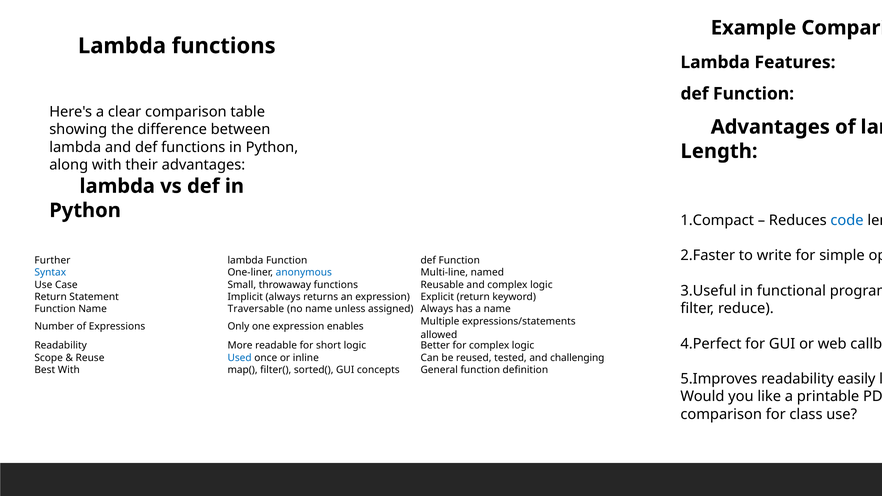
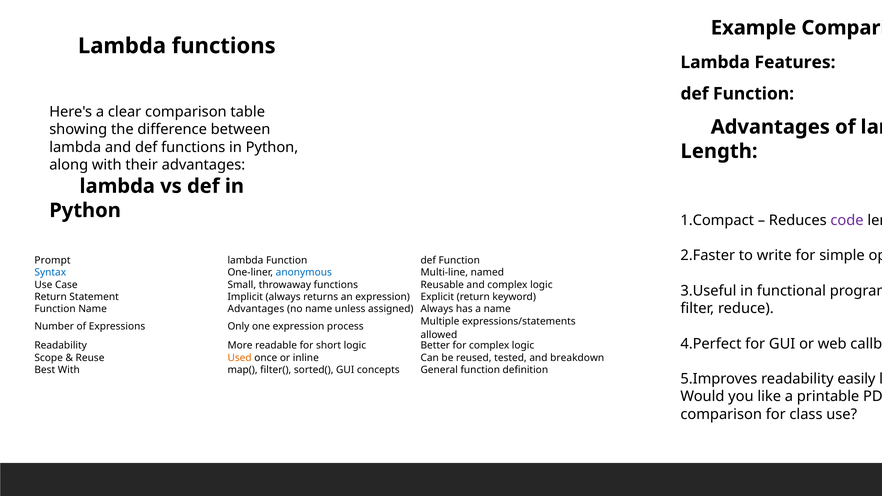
code colour: blue -> purple
Further: Further -> Prompt
Name Traversable: Traversable -> Advantages
enables: enables -> process
Used colour: blue -> orange
challenging: challenging -> breakdown
